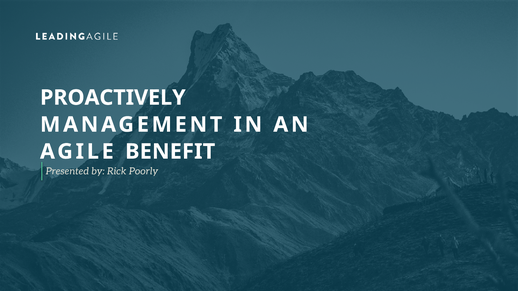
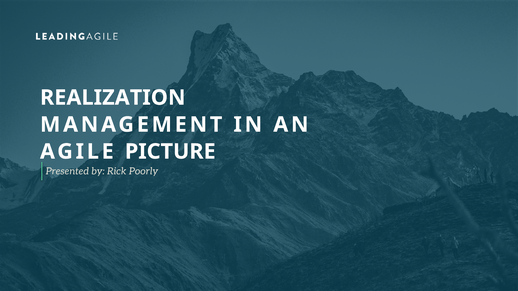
PROACTIVELY: PROACTIVELY -> REALIZATION
BENEFIT: BENEFIT -> PICTURE
